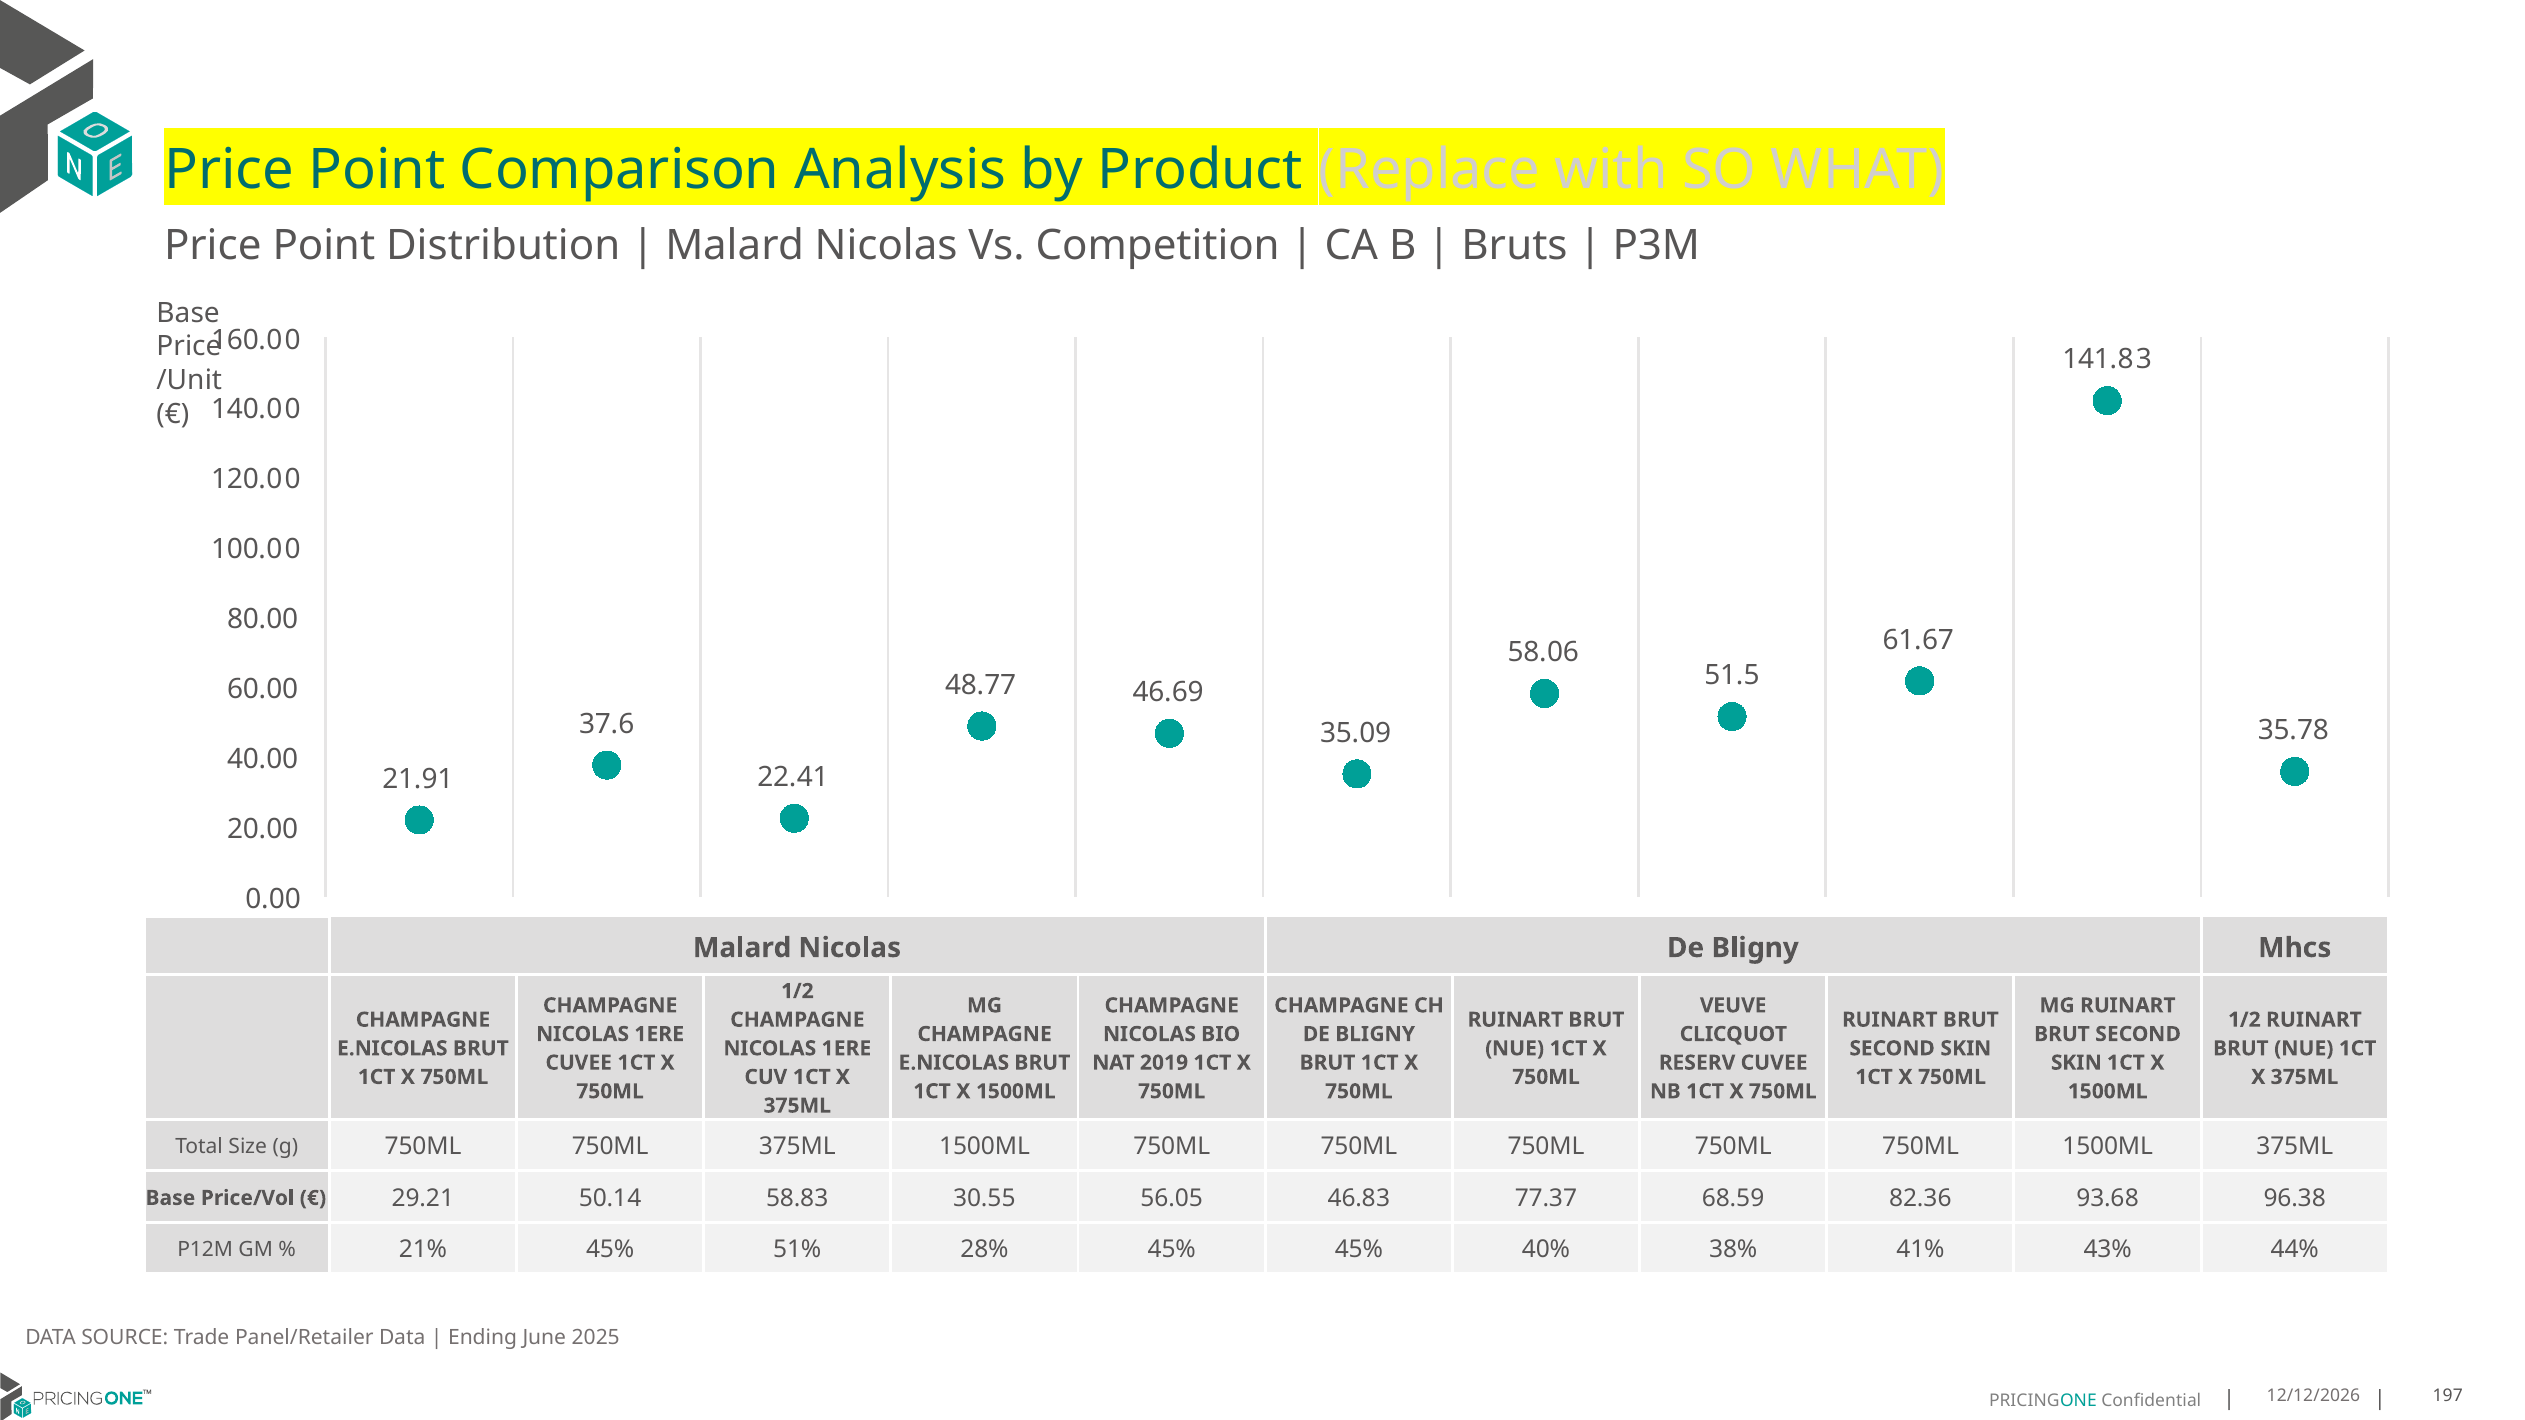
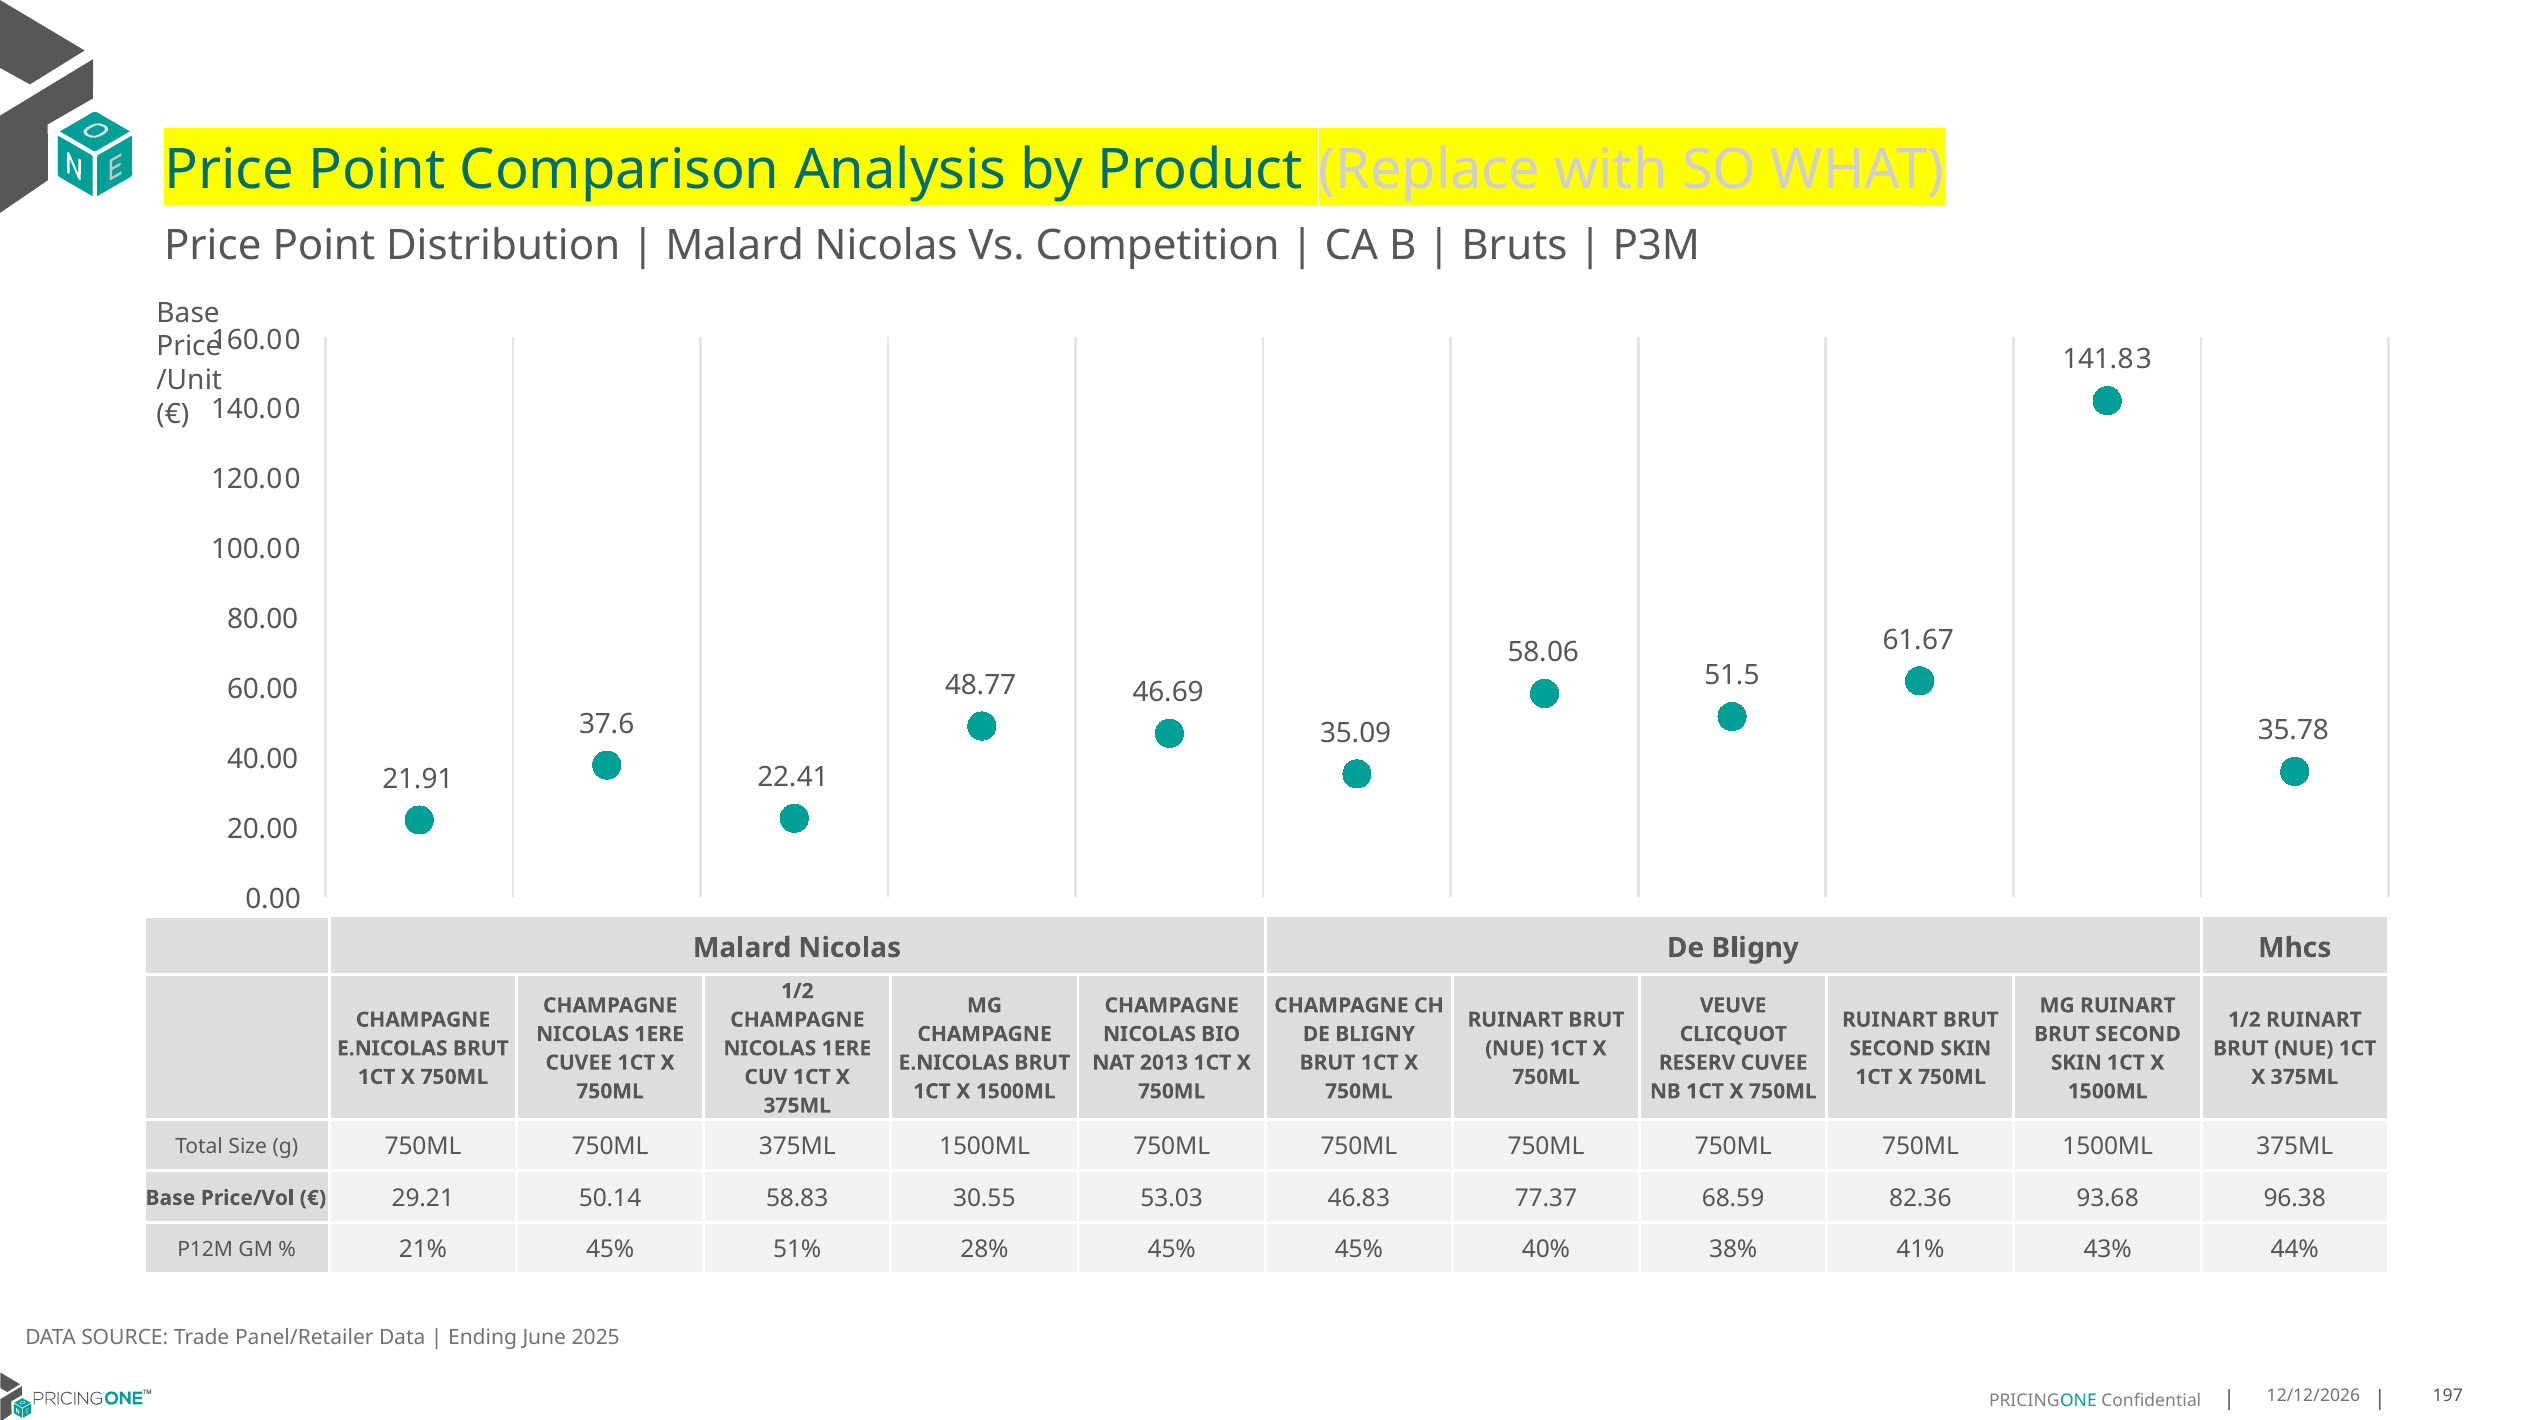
2019: 2019 -> 2013
56.05: 56.05 -> 53.03
